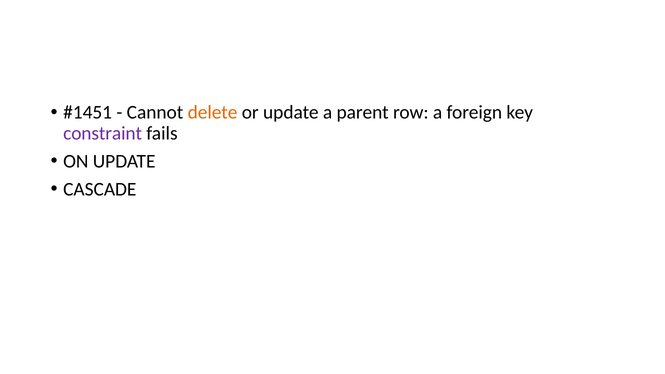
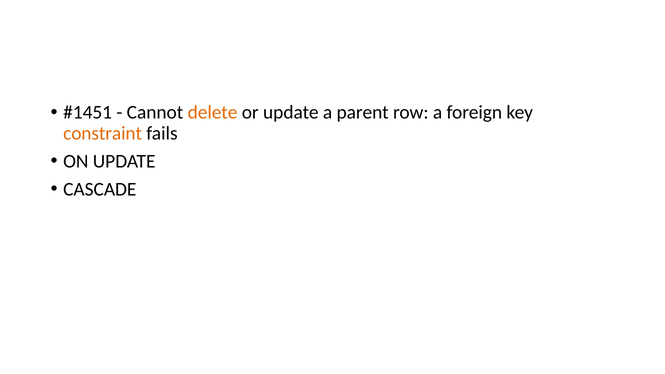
constraint colour: purple -> orange
